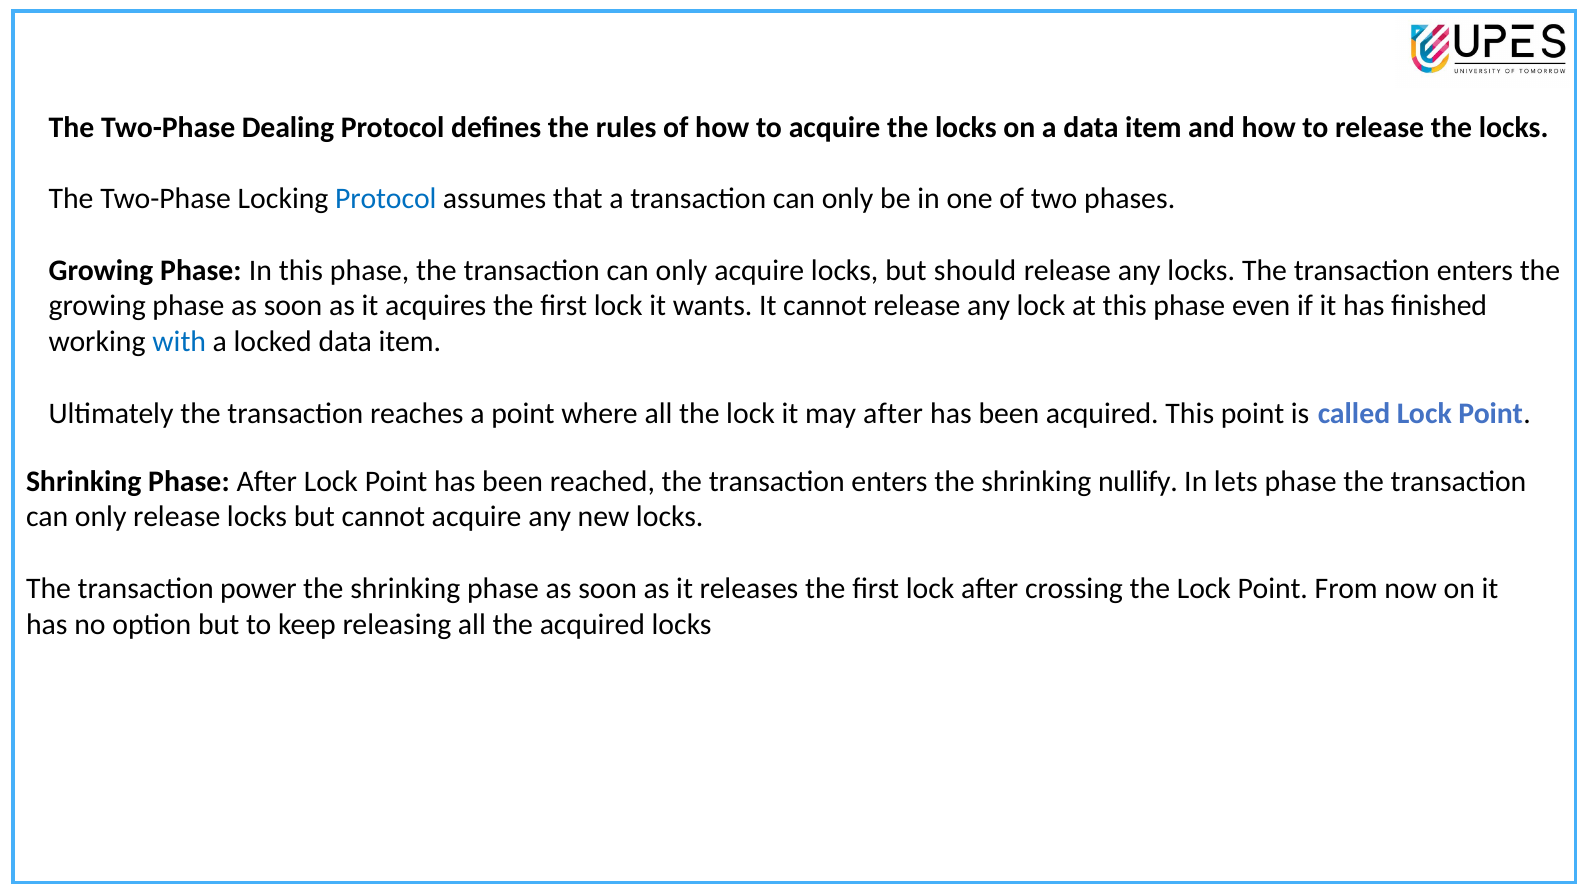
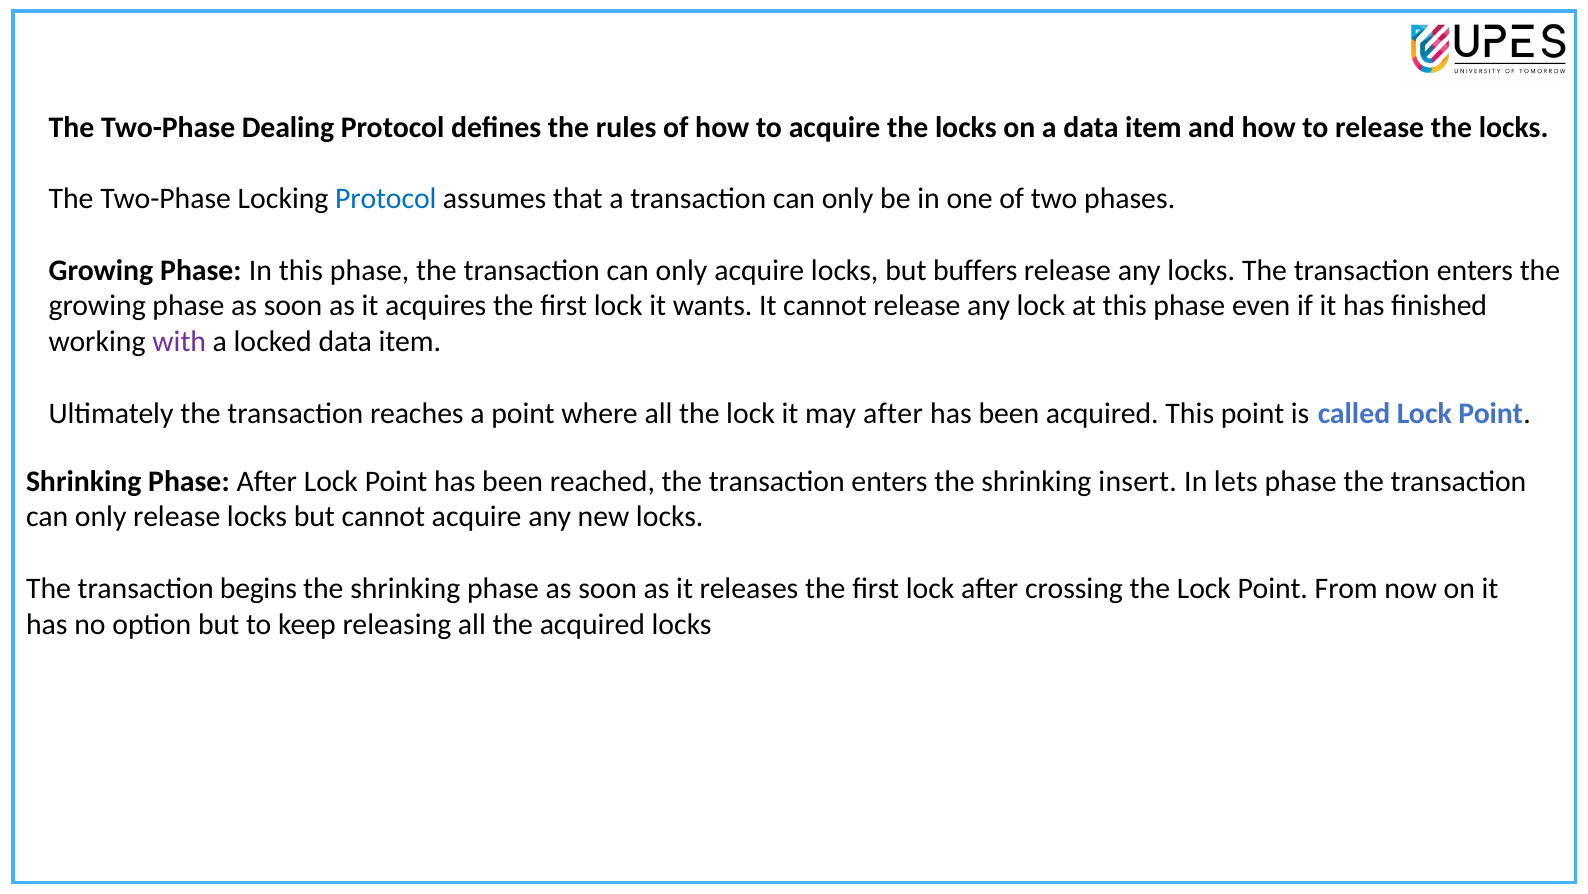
should: should -> buffers
with colour: blue -> purple
nullify: nullify -> insert
power: power -> begins
